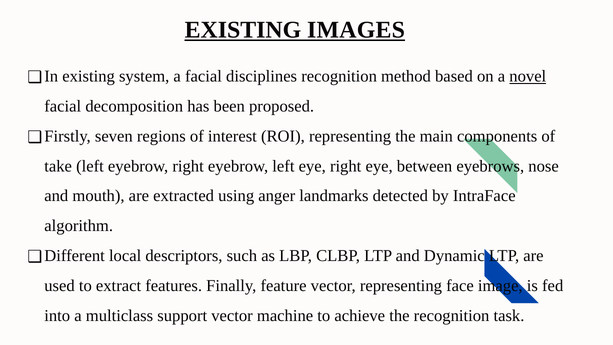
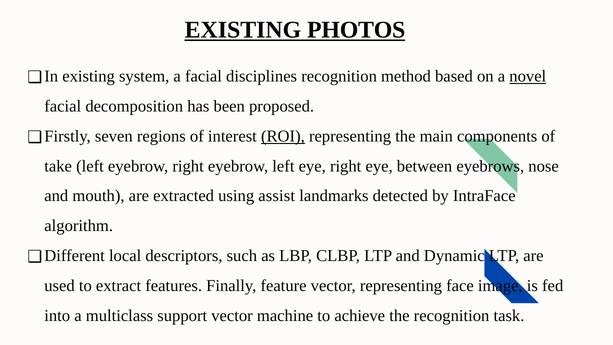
IMAGES: IMAGES -> PHOTOS
ROI underline: none -> present
anger: anger -> assist
